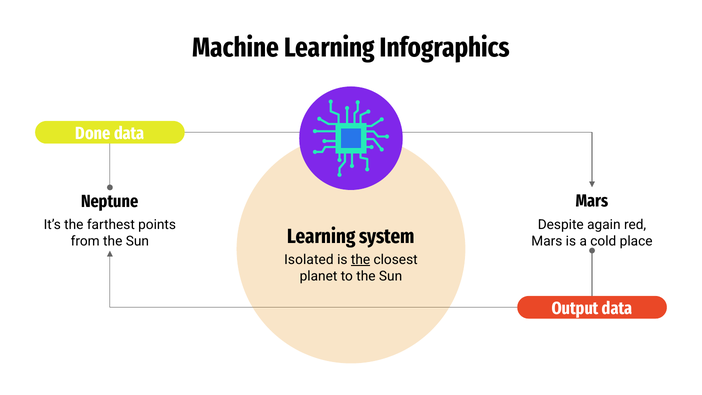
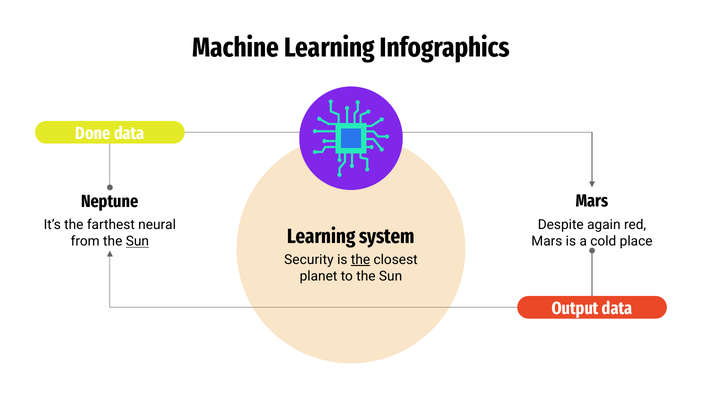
points: points -> neural
Sun at (137, 241) underline: none -> present
Isolated: Isolated -> Security
